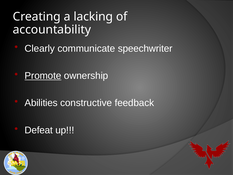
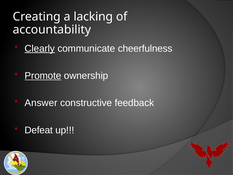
Clearly underline: none -> present
speechwriter: speechwriter -> cheerfulness
Abilities: Abilities -> Answer
